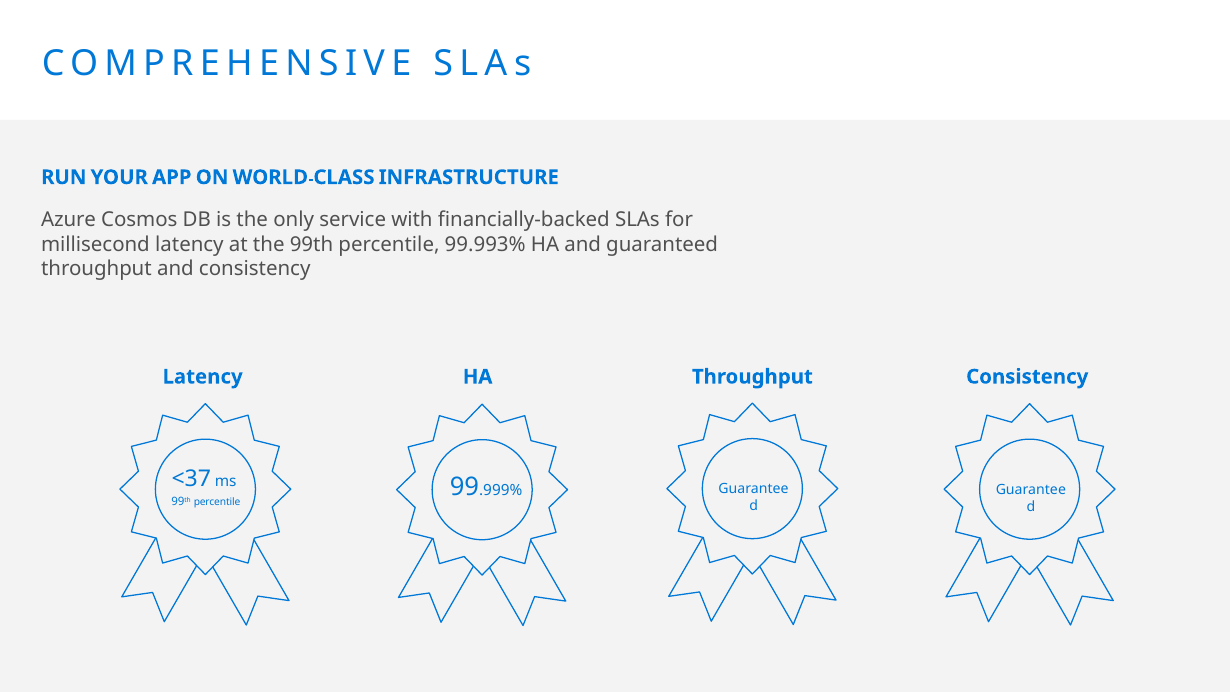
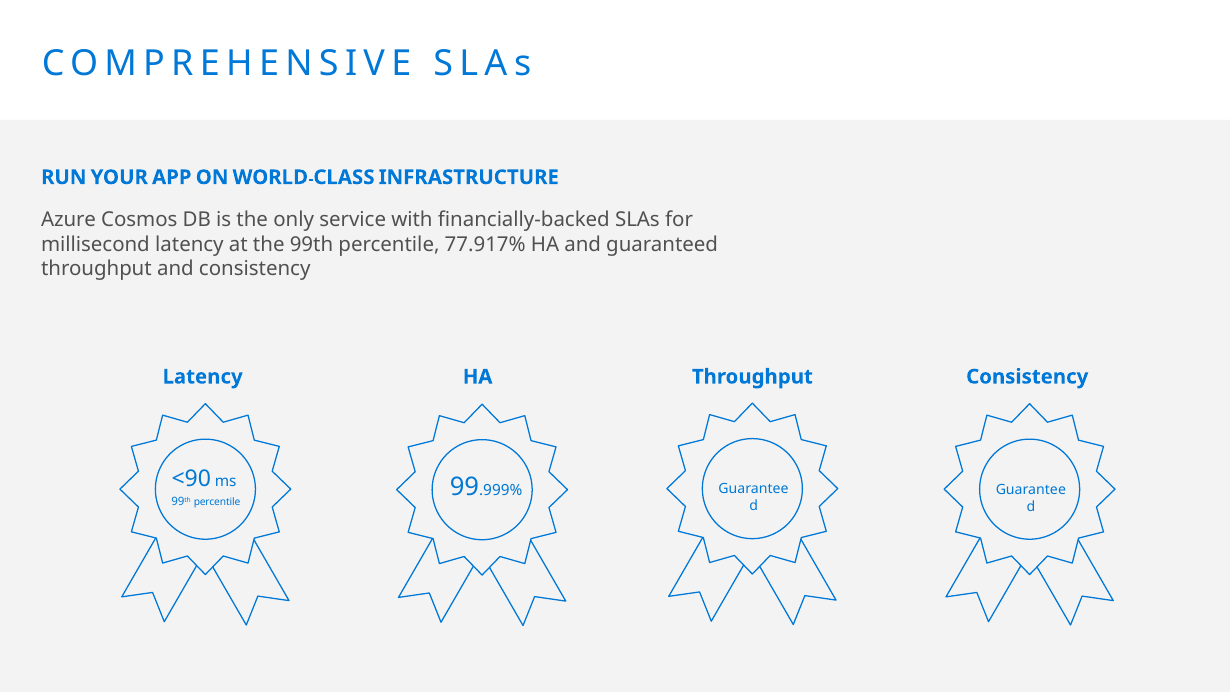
99.993%: 99.993% -> 77.917%
<37: <37 -> <90
